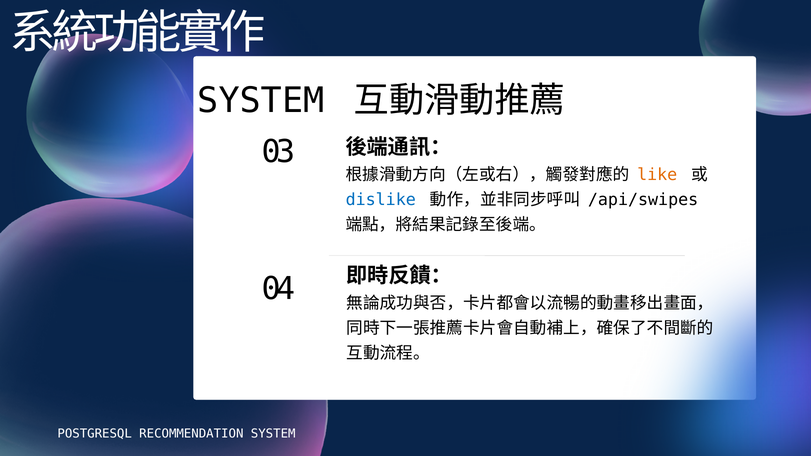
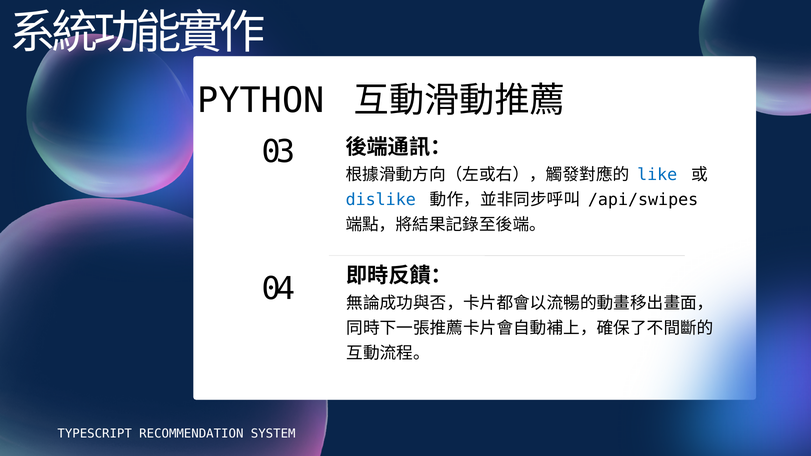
SYSTEM at (261, 101): SYSTEM -> PYTHON
like colour: orange -> blue
POSTGRESQL: POSTGRESQL -> TYPESCRIPT
